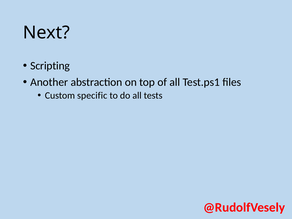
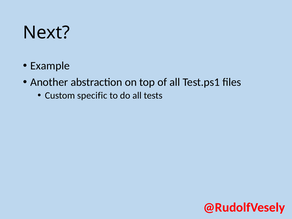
Scripting: Scripting -> Example
